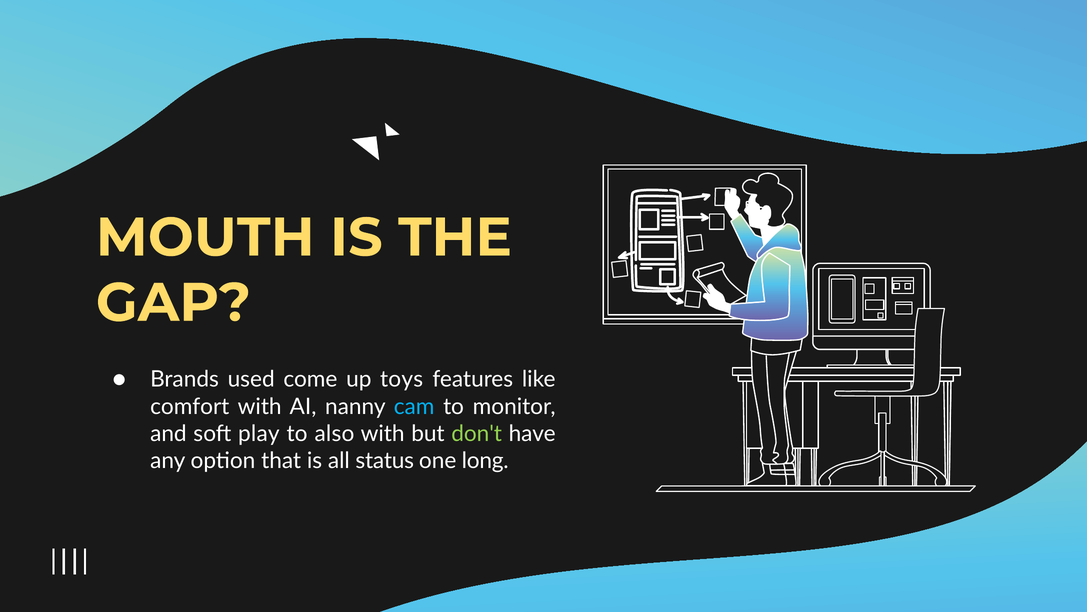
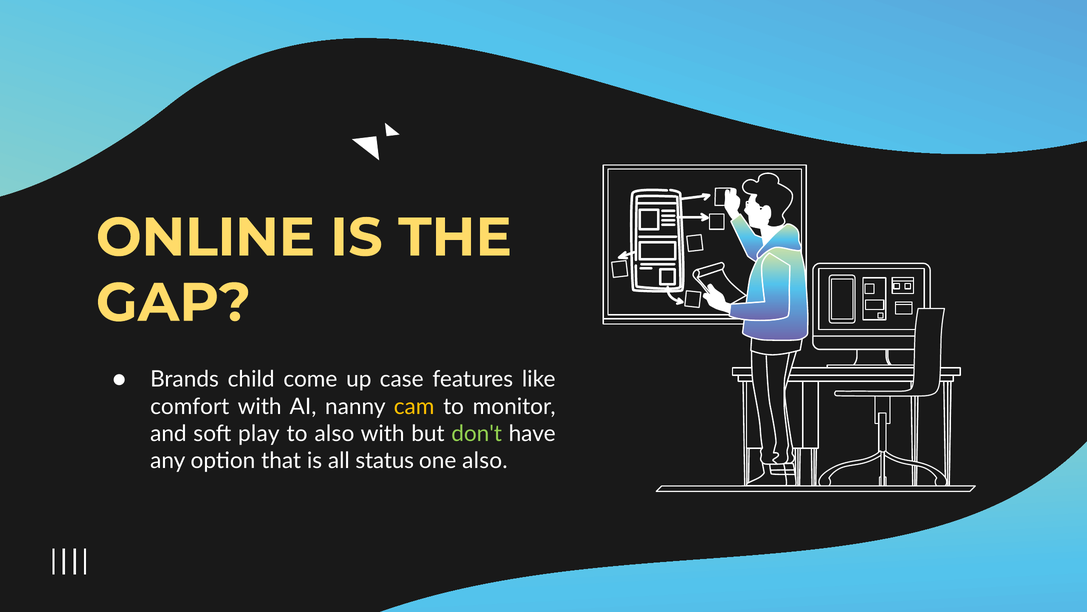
MOUTH: MOUTH -> ONLINE
used: used -> child
toys: toys -> case
cam colour: light blue -> yellow
one long: long -> also
